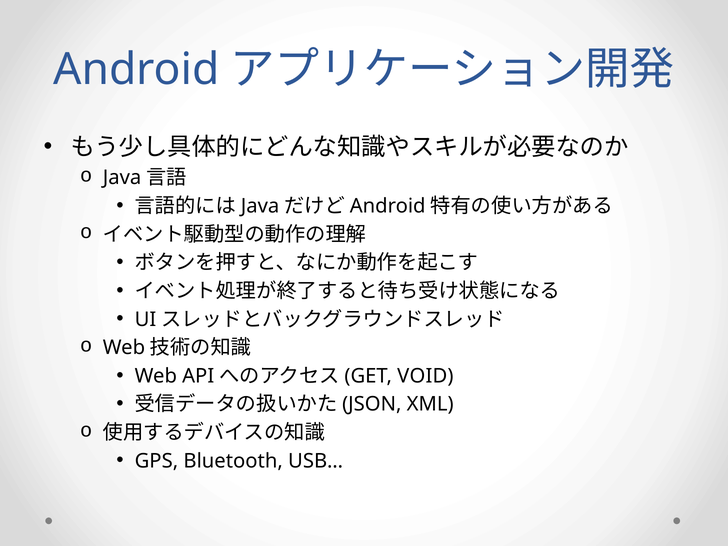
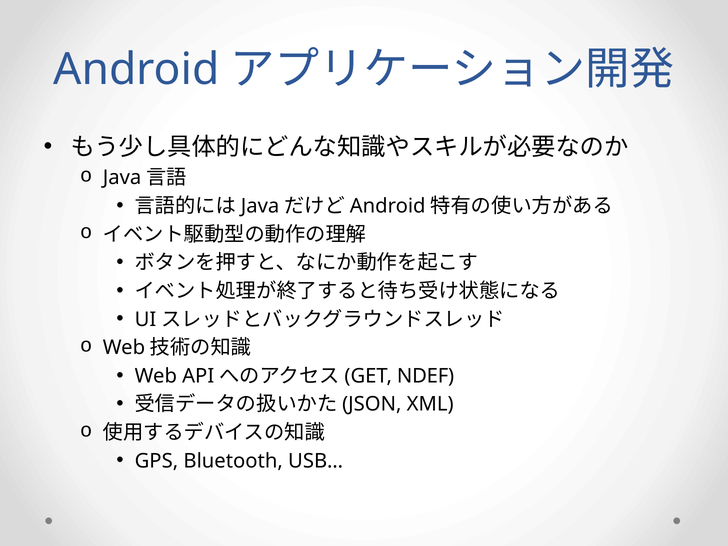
VOID: VOID -> NDEF
